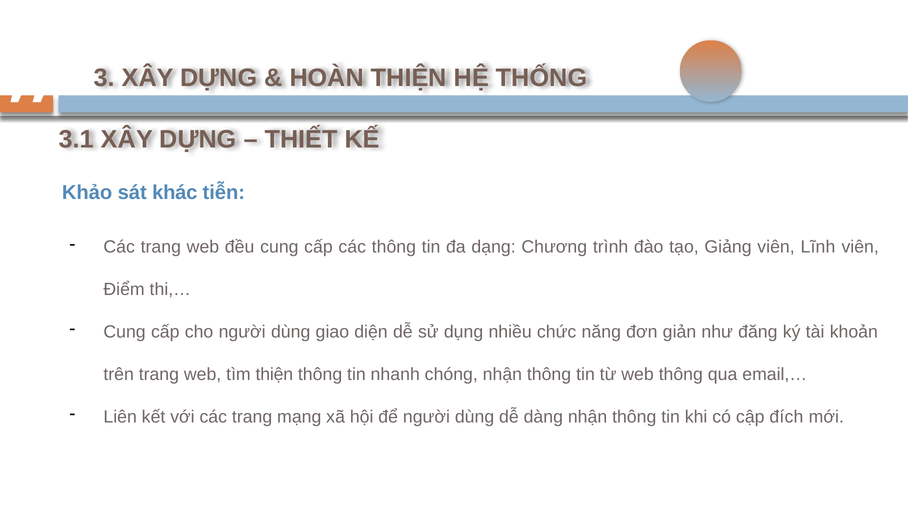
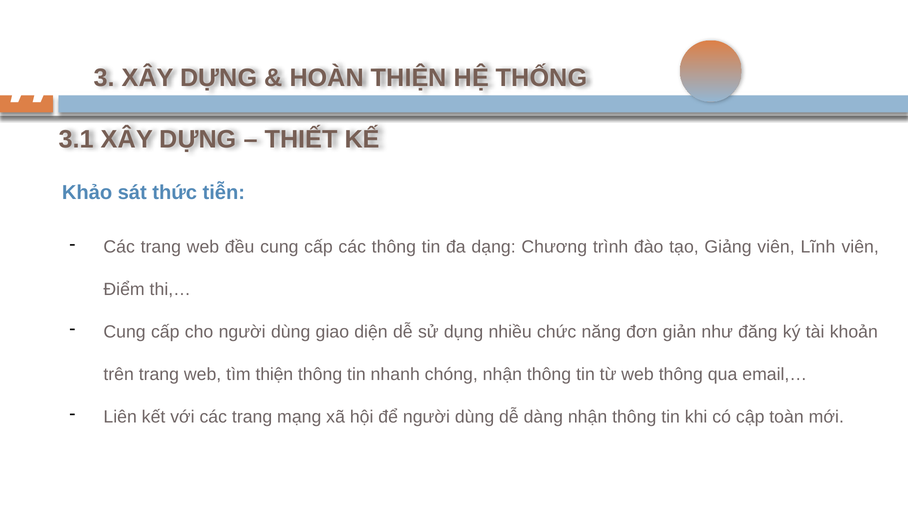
khác: khác -> thức
đích: đích -> toàn
